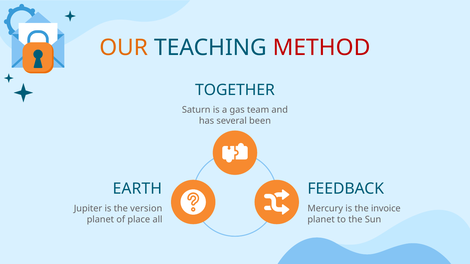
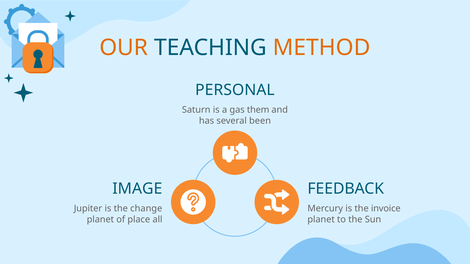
METHOD colour: red -> orange
TOGETHER: TOGETHER -> PERSONAL
team: team -> them
EARTH: EARTH -> IMAGE
version: version -> change
